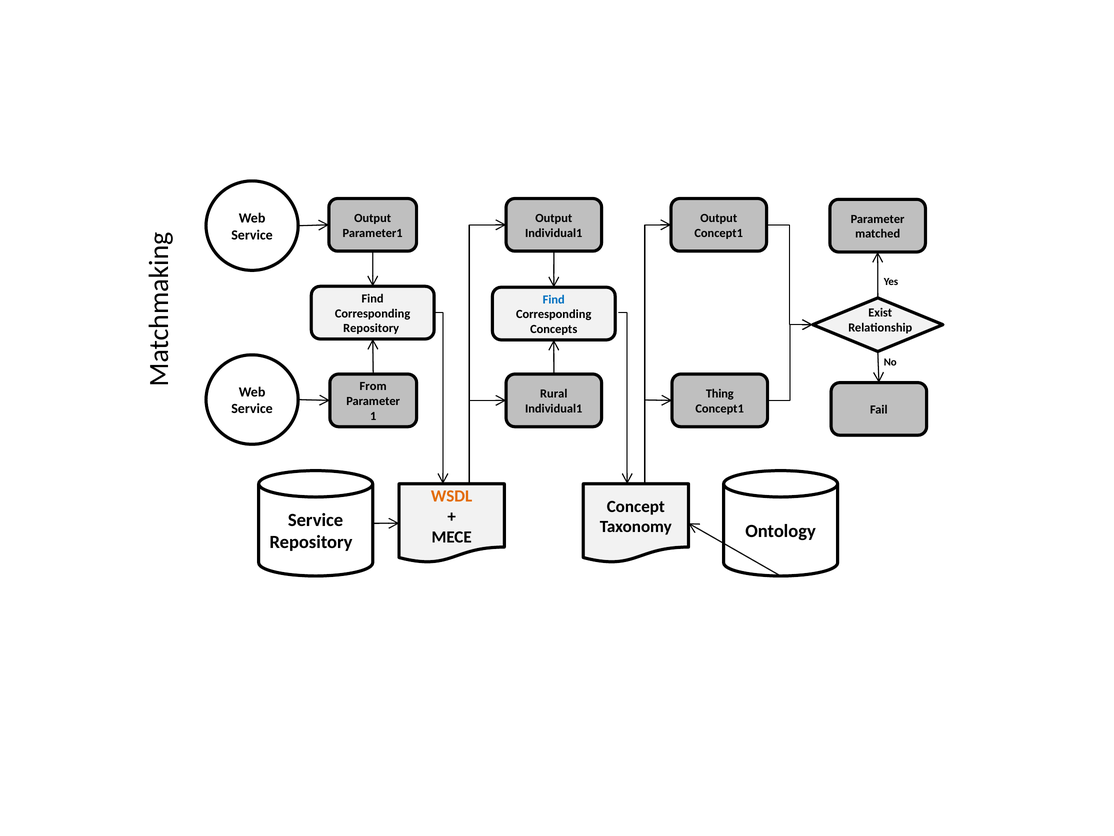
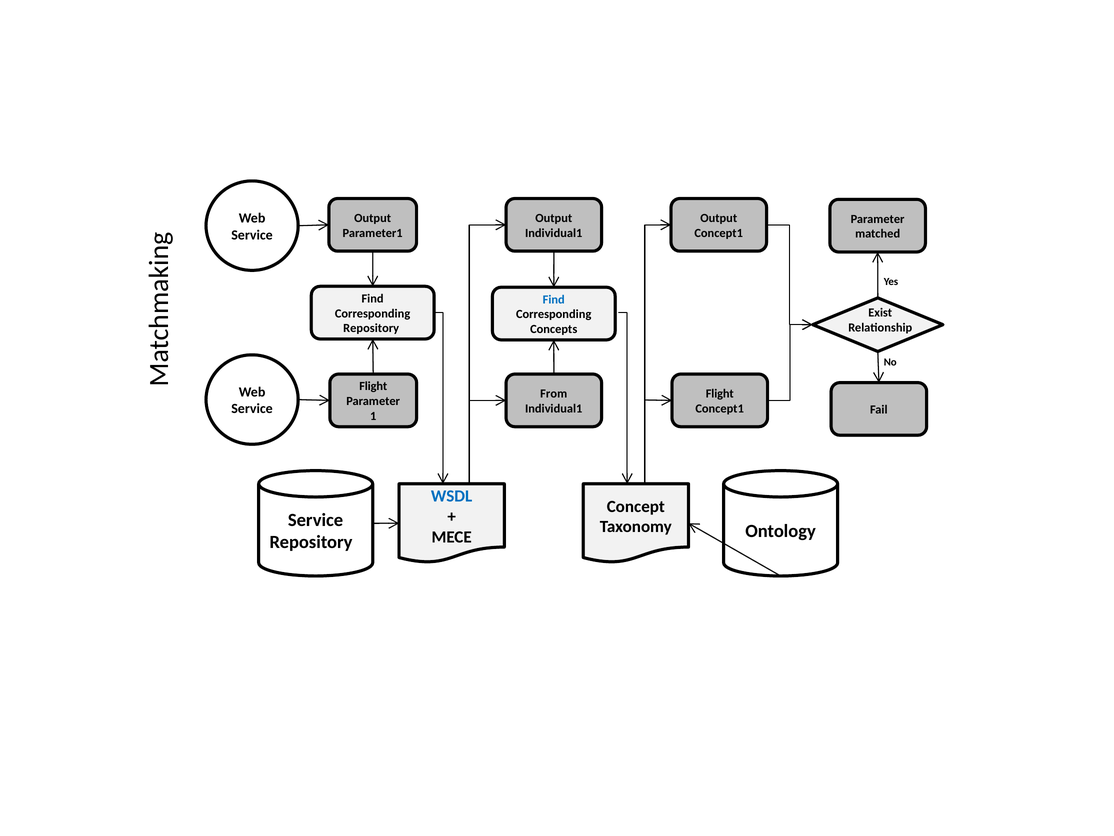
From at (373, 386): From -> Flight
Rural: Rural -> From
Thing at (720, 394): Thing -> Flight
WSDL colour: orange -> blue
